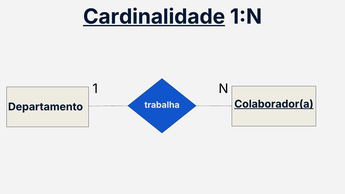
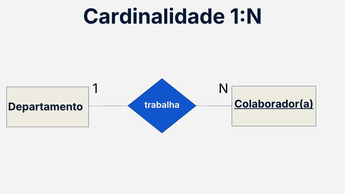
Cardinalidade underline: present -> none
